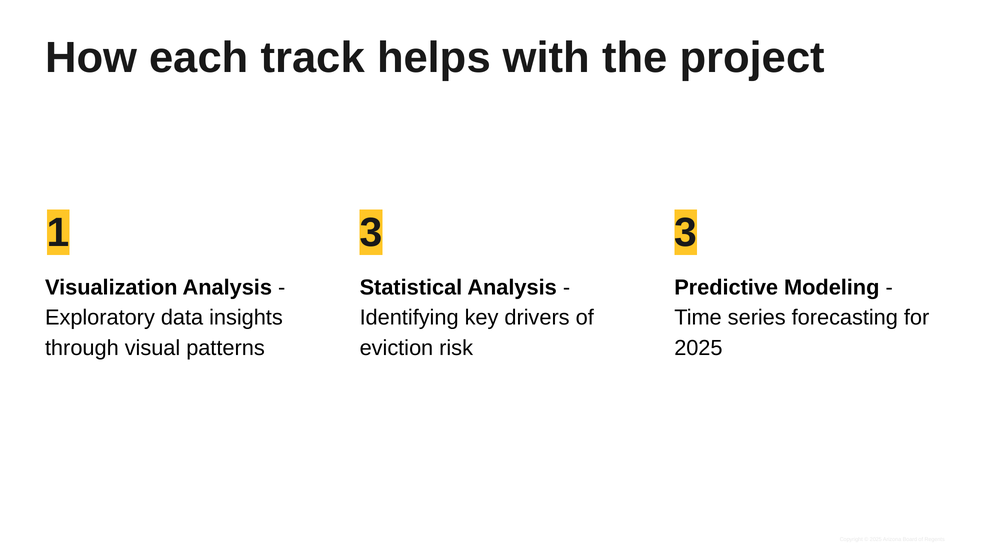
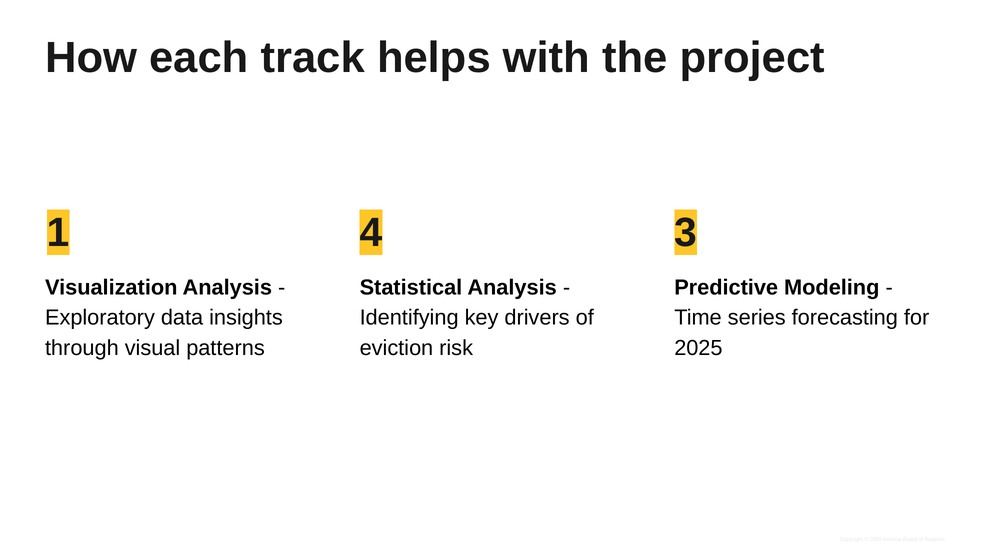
1 3: 3 -> 4
